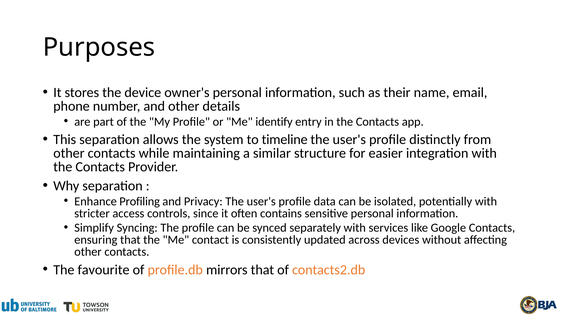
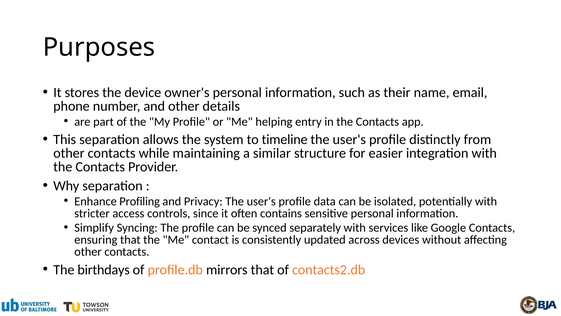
identify: identify -> helping
favourite: favourite -> birthdays
